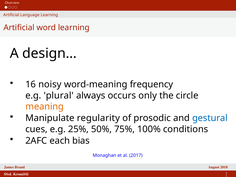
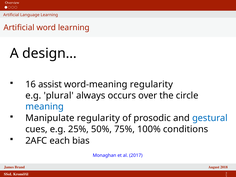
noisy: noisy -> assist
word-meaning frequency: frequency -> regularity
only: only -> over
meaning colour: orange -> blue
